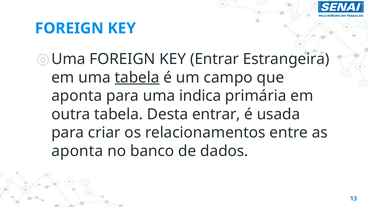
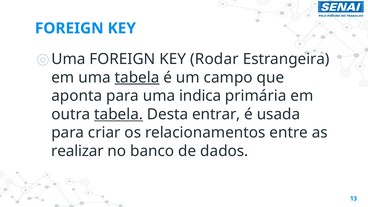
KEY Entrar: Entrar -> Rodar
tabela at (119, 114) underline: none -> present
aponta at (77, 151): aponta -> realizar
